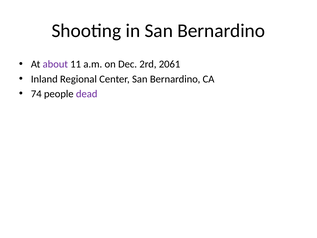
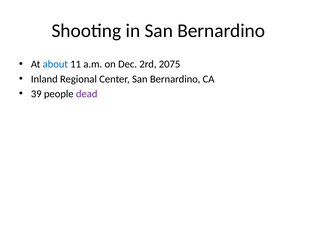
about colour: purple -> blue
2061: 2061 -> 2075
74: 74 -> 39
